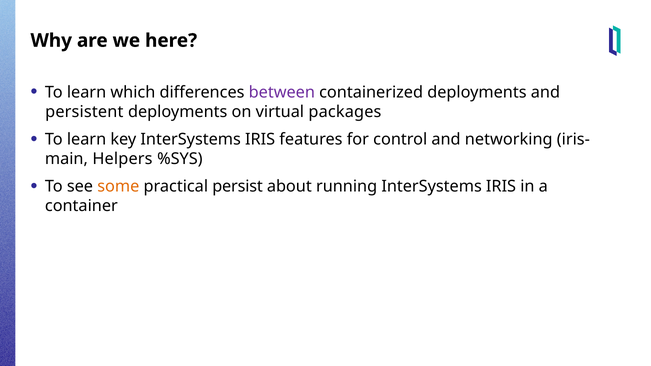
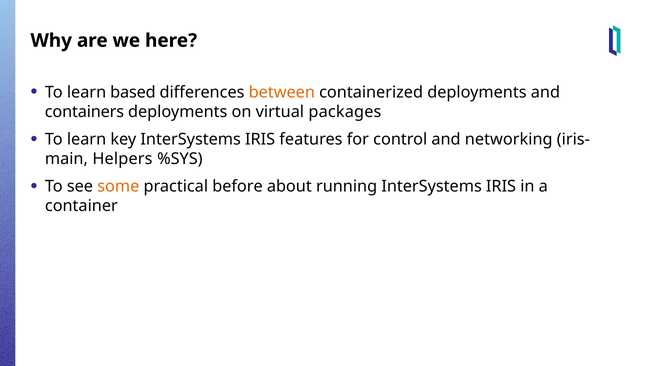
which: which -> based
between colour: purple -> orange
persistent: persistent -> containers
persist: persist -> before
